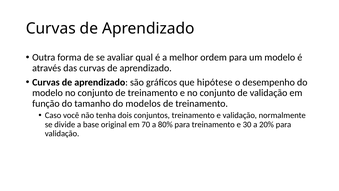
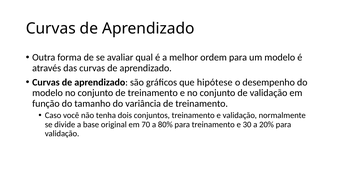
modelos: modelos -> variância
